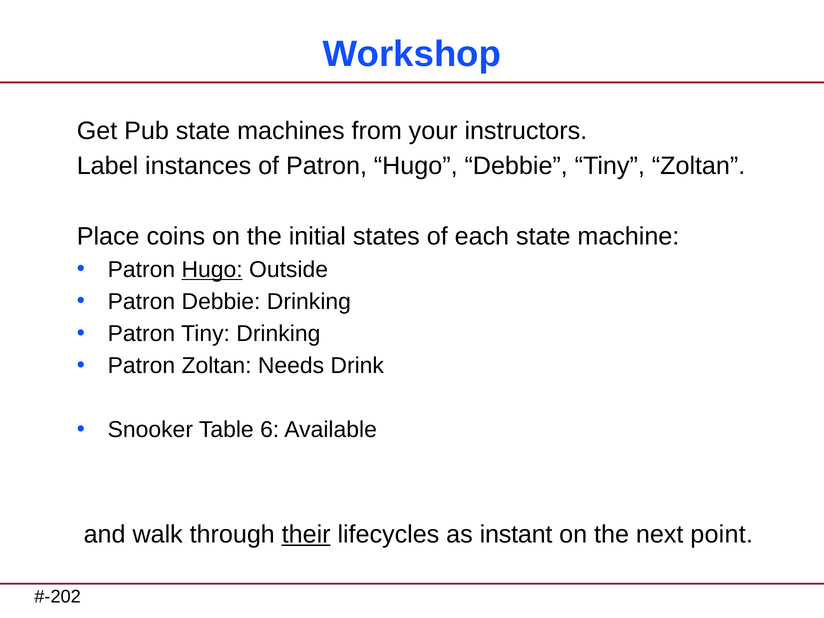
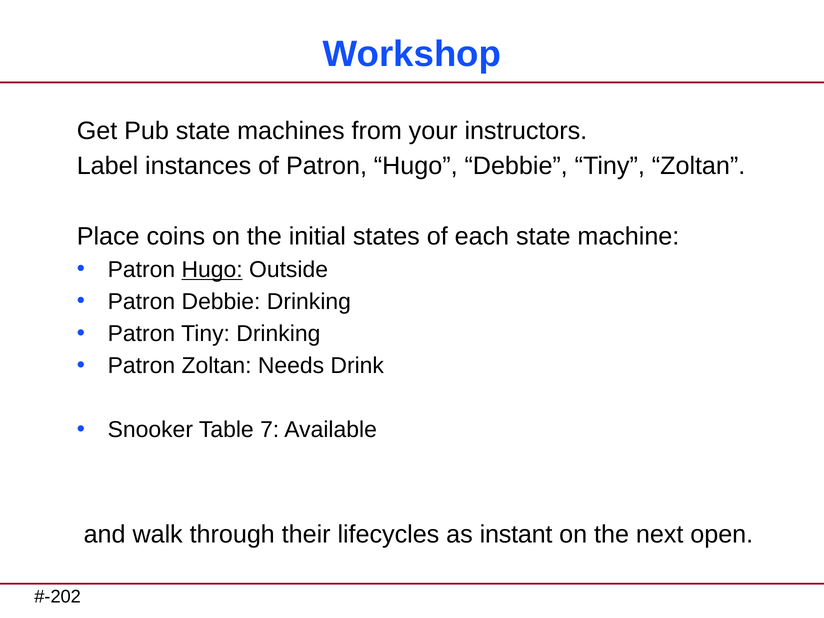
6: 6 -> 7
their underline: present -> none
point: point -> open
